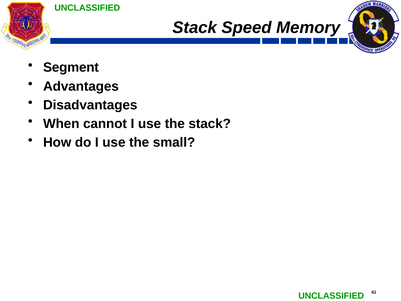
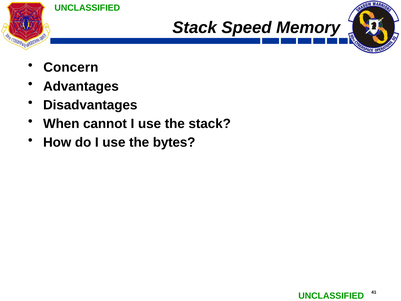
Segment: Segment -> Concern
small: small -> bytes
